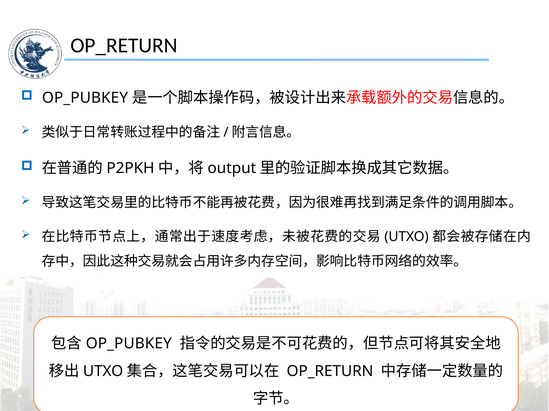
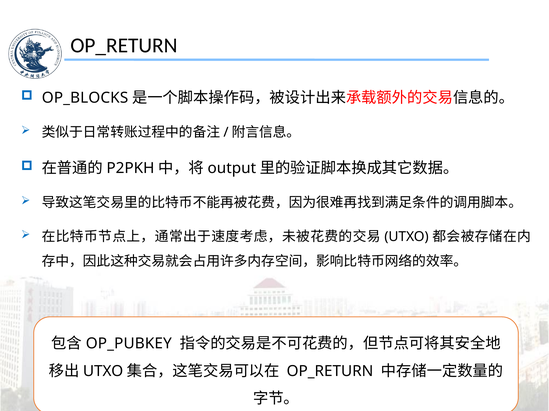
OP_PUBKEY at (85, 98): OP_PUBKEY -> OP_BLOCKS
